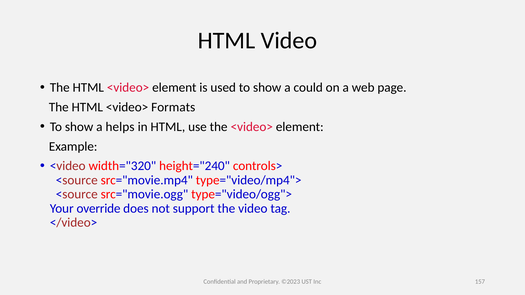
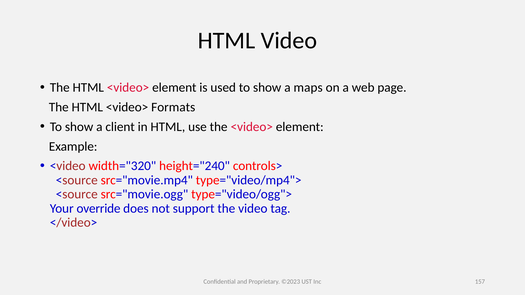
could: could -> maps
helps: helps -> client
